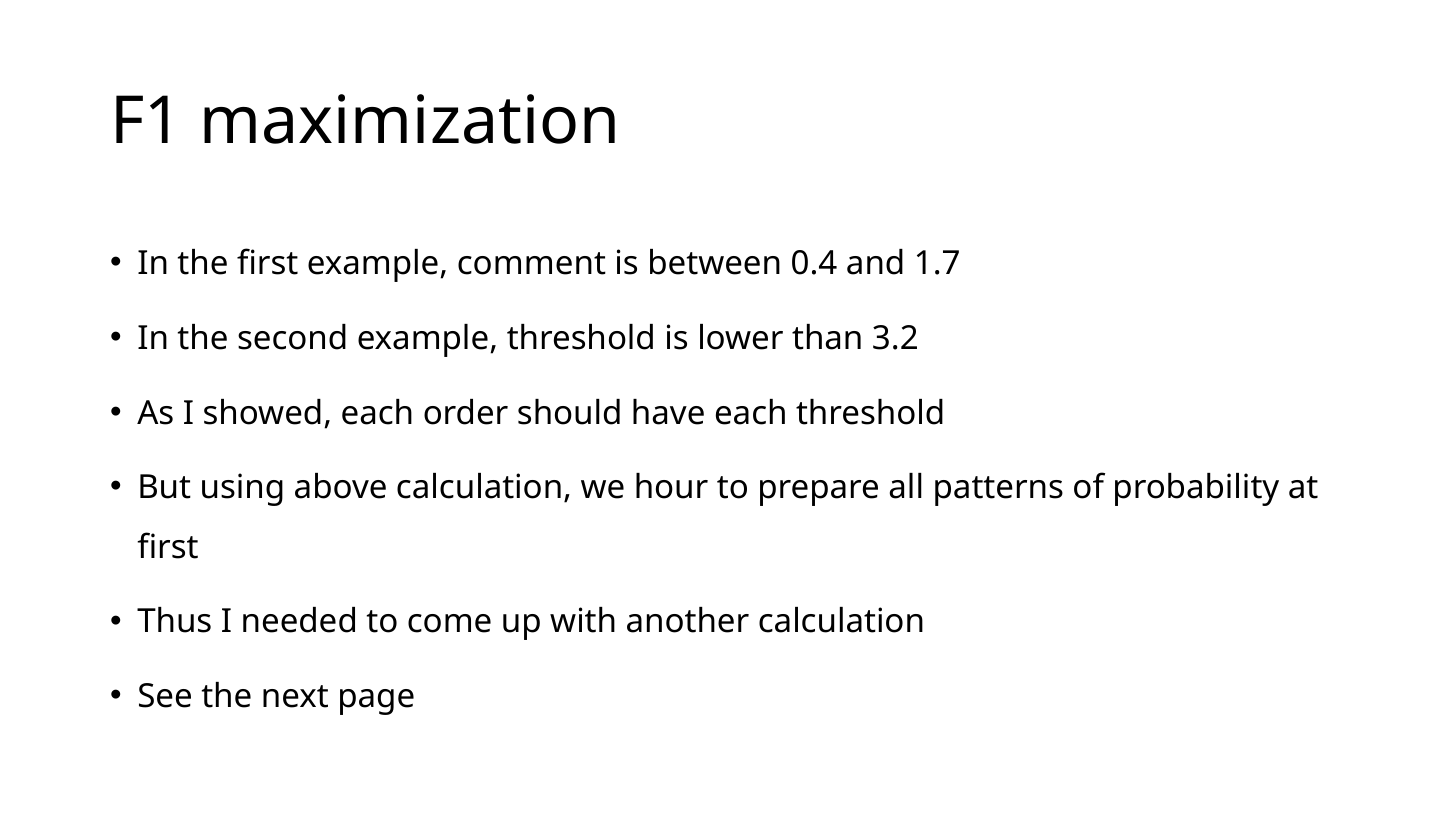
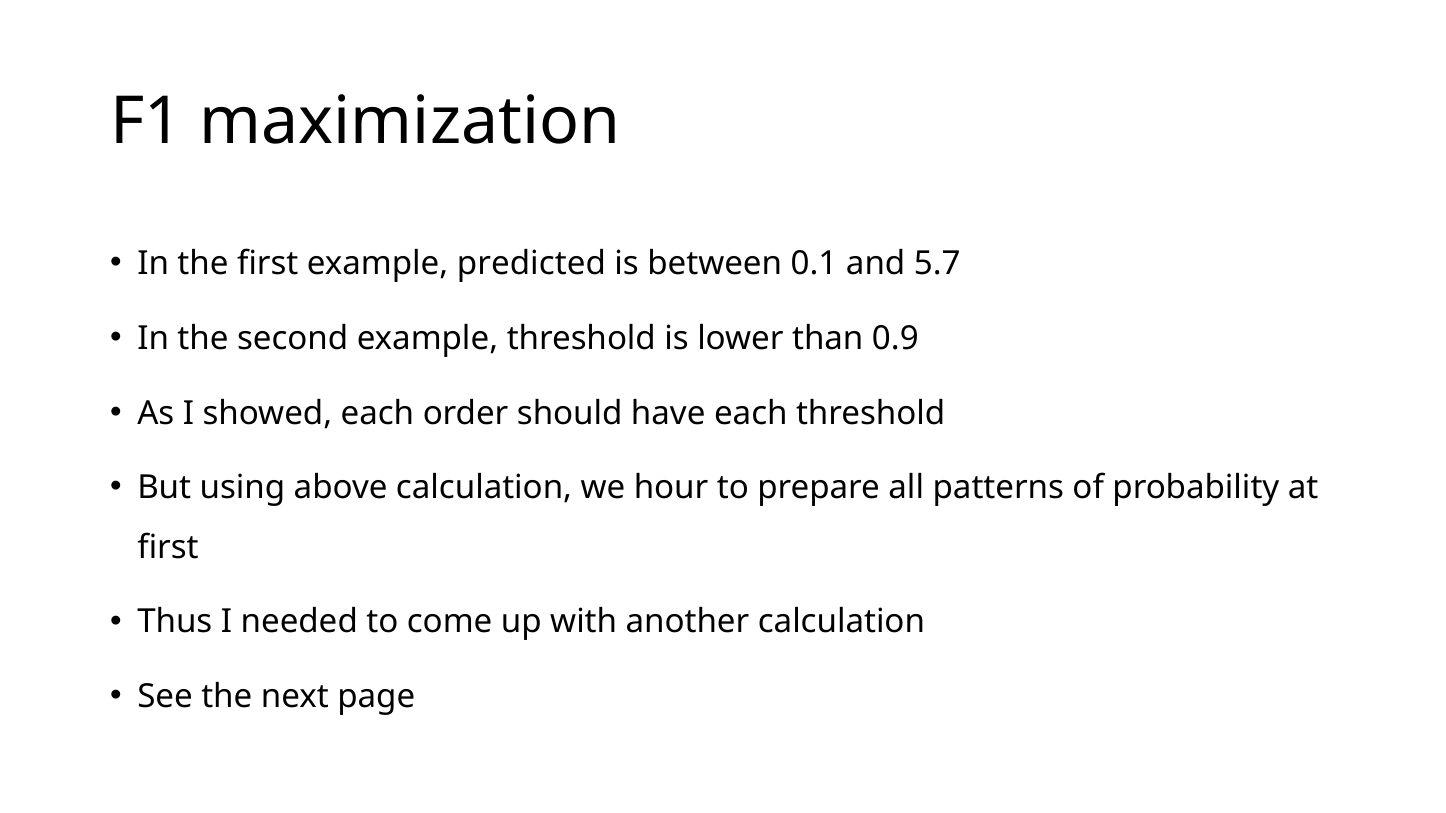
comment: comment -> predicted
0.4: 0.4 -> 0.1
1.7: 1.7 -> 5.7
3.2: 3.2 -> 0.9
